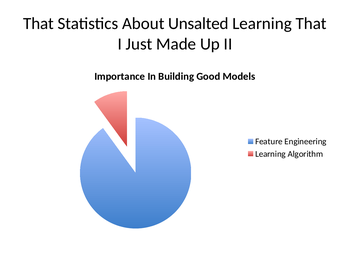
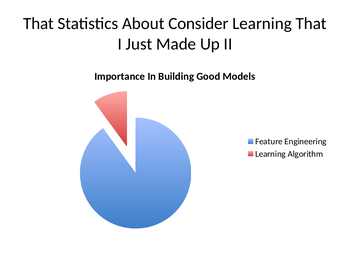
Unsalted: Unsalted -> Consider
